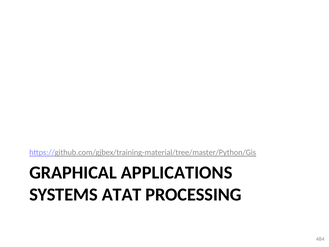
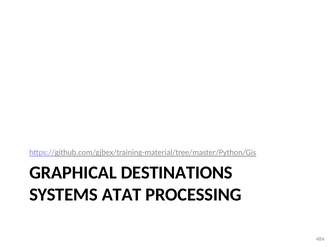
APPLICATIONS: APPLICATIONS -> DESTINATIONS
